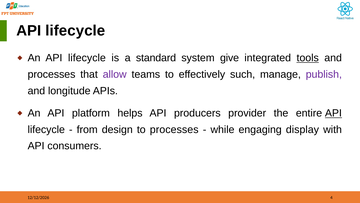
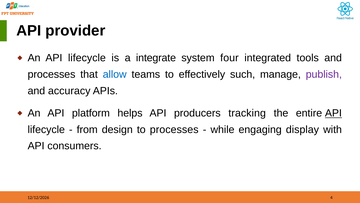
lifecycle at (75, 31): lifecycle -> provider
standard: standard -> integrate
give: give -> four
tools underline: present -> none
allow colour: purple -> blue
longitude: longitude -> accuracy
provider: provider -> tracking
